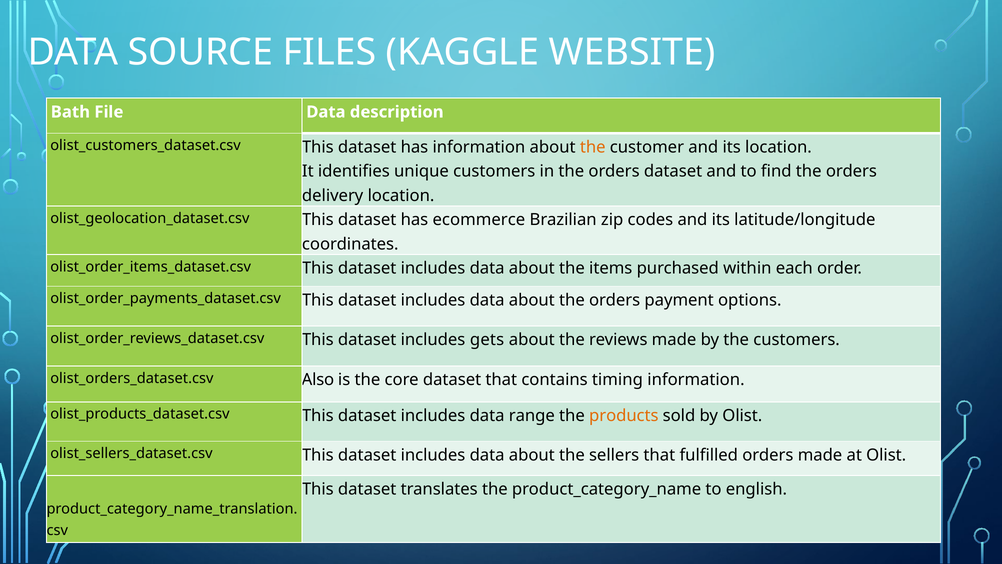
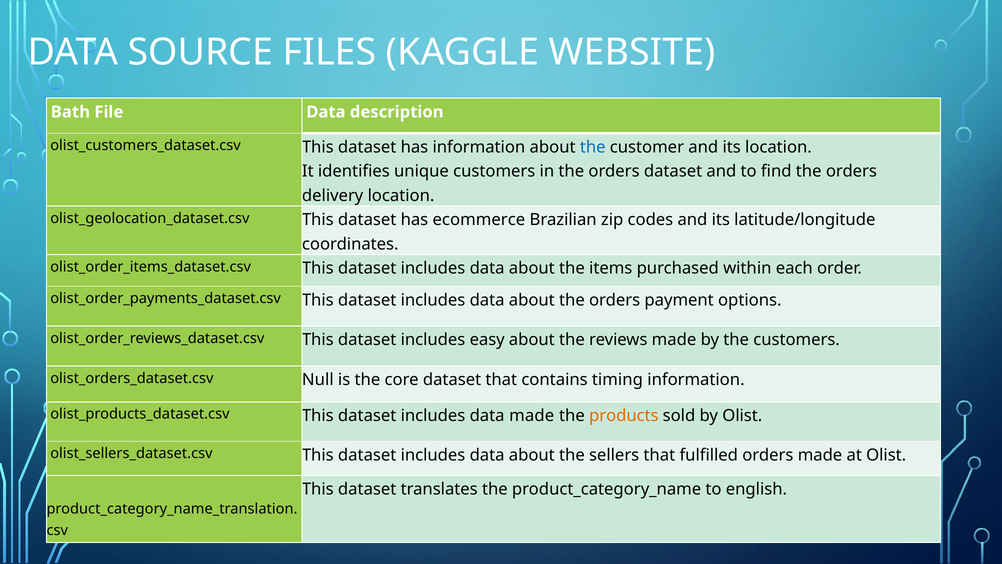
the at (593, 147) colour: orange -> blue
gets: gets -> easy
Also: Also -> Null
data range: range -> made
